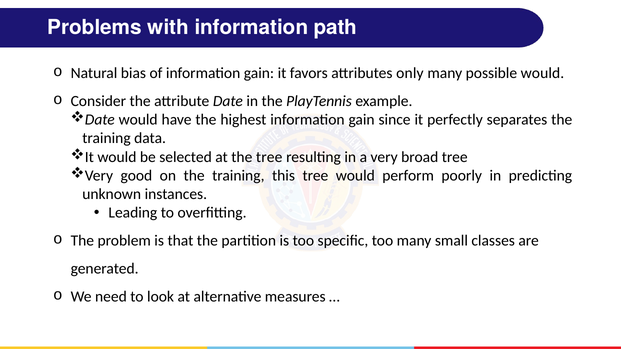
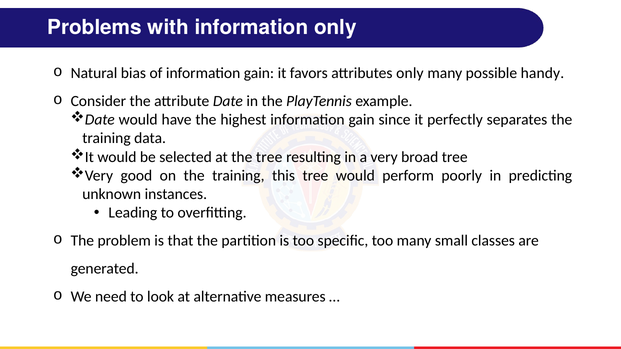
information path: path -> only
possible would: would -> handy
